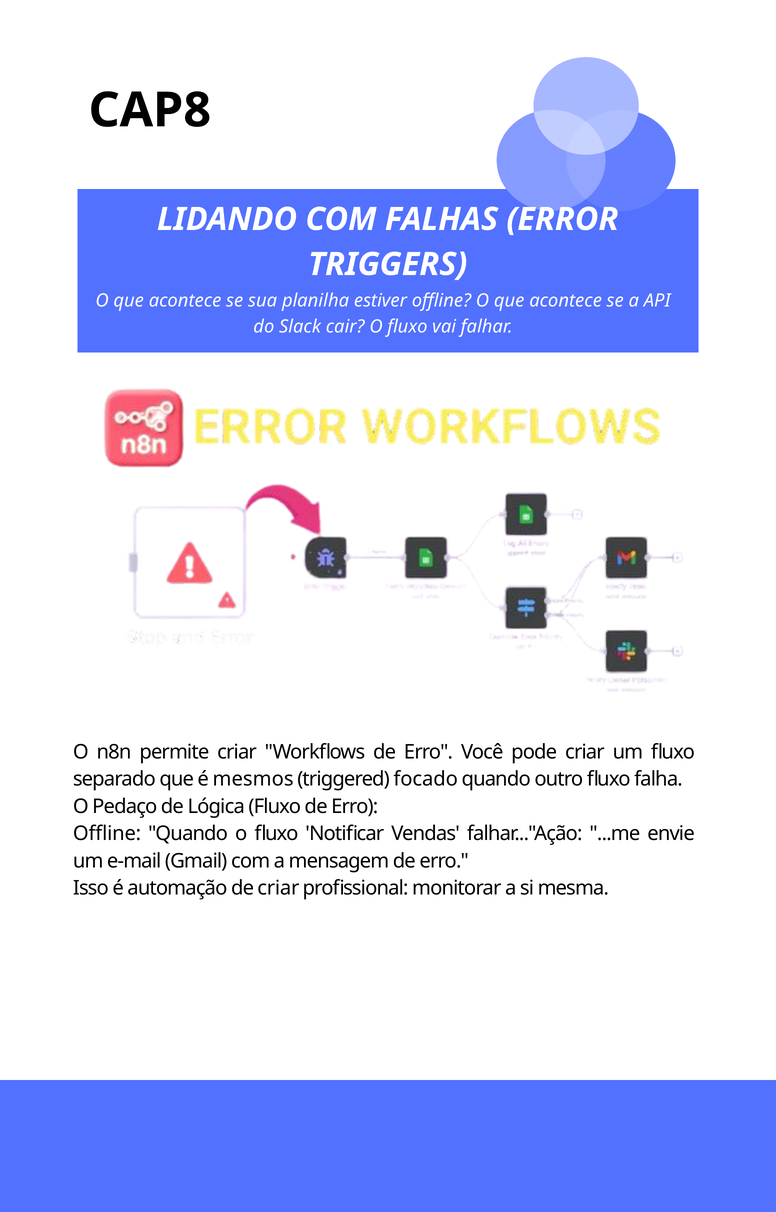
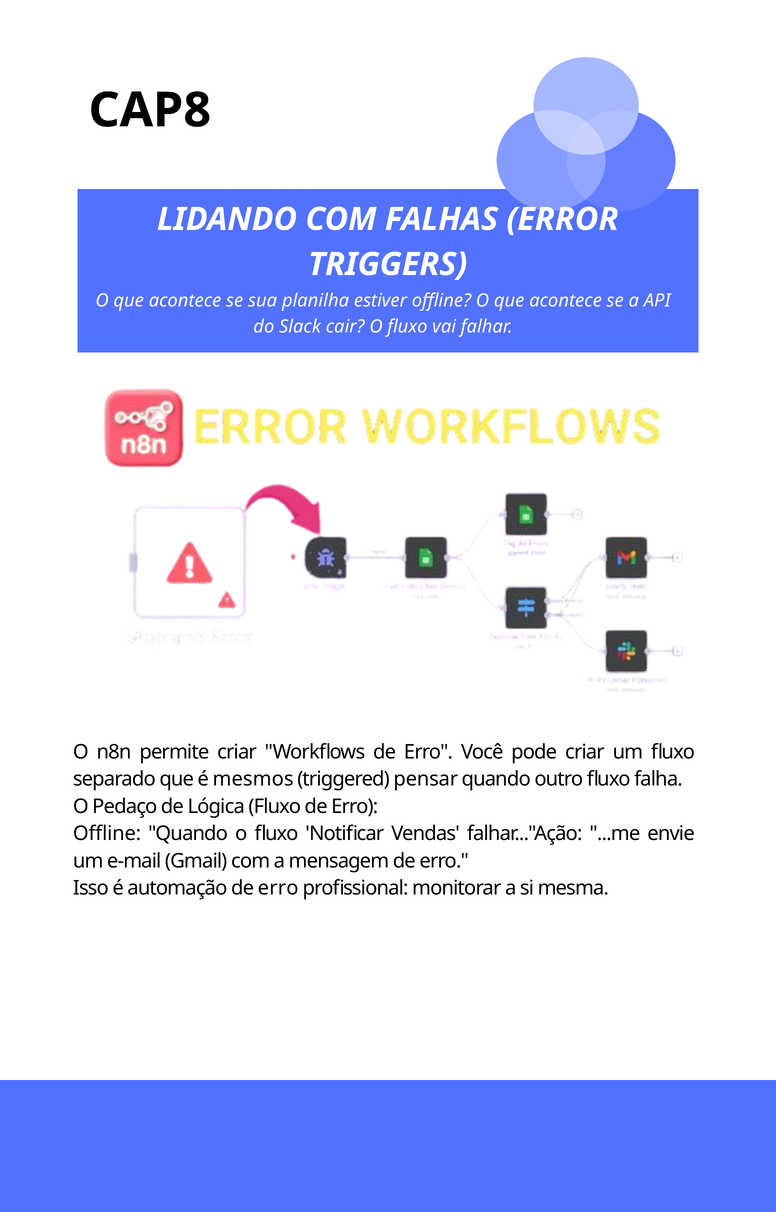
focado: focado -> pensar
automação de criar: criar -> erro
